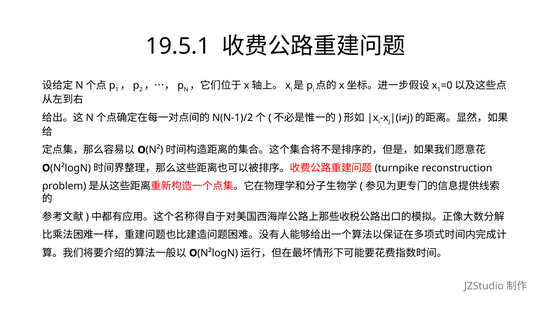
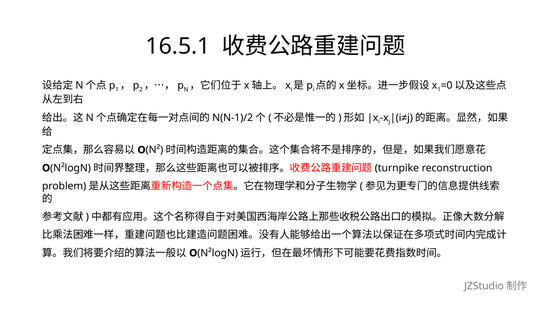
19.5.1: 19.5.1 -> 16.5.1
